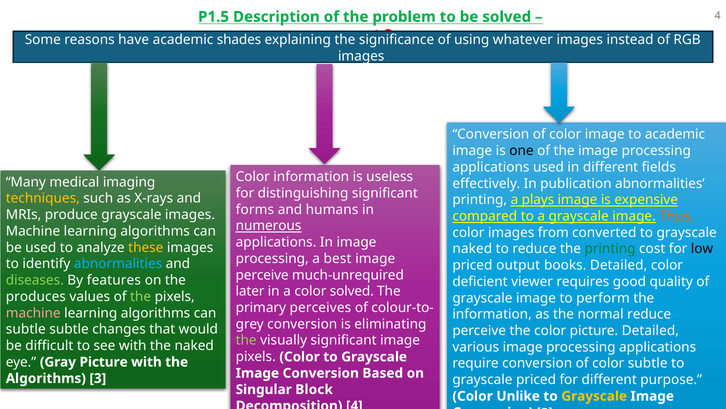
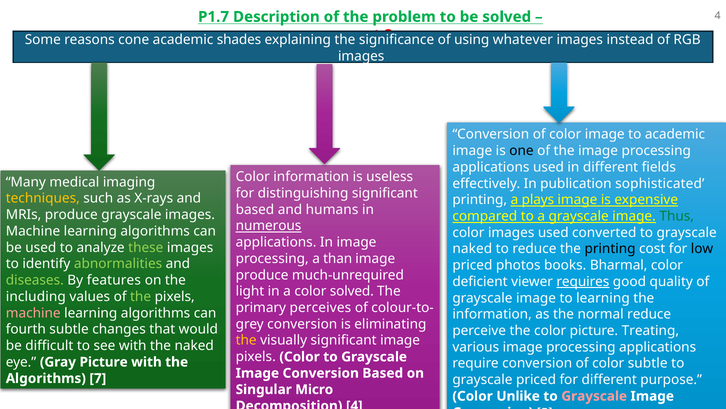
P1.5: P1.5 -> P1.7
have: have -> cone
publication abnormalities: abnormalities -> sophisticated
forms at (255, 209): forms -> based
Thus colour: orange -> green
images from: from -> used
these colour: yellow -> light green
printing at (610, 249) colour: green -> black
best: best -> than
abnormalities at (118, 264) colour: light blue -> light green
output: output -> photos
books Detailed: Detailed -> Bharmal
perceive at (262, 275): perceive -> produce
requires underline: none -> present
later: later -> light
produces: produces -> including
to perform: perform -> learning
subtle at (26, 329): subtle -> fourth
picture Detailed: Detailed -> Treating
the at (246, 340) colour: light green -> yellow
3: 3 -> 7
Block: Block -> Micro
Grayscale at (594, 396) colour: yellow -> pink
